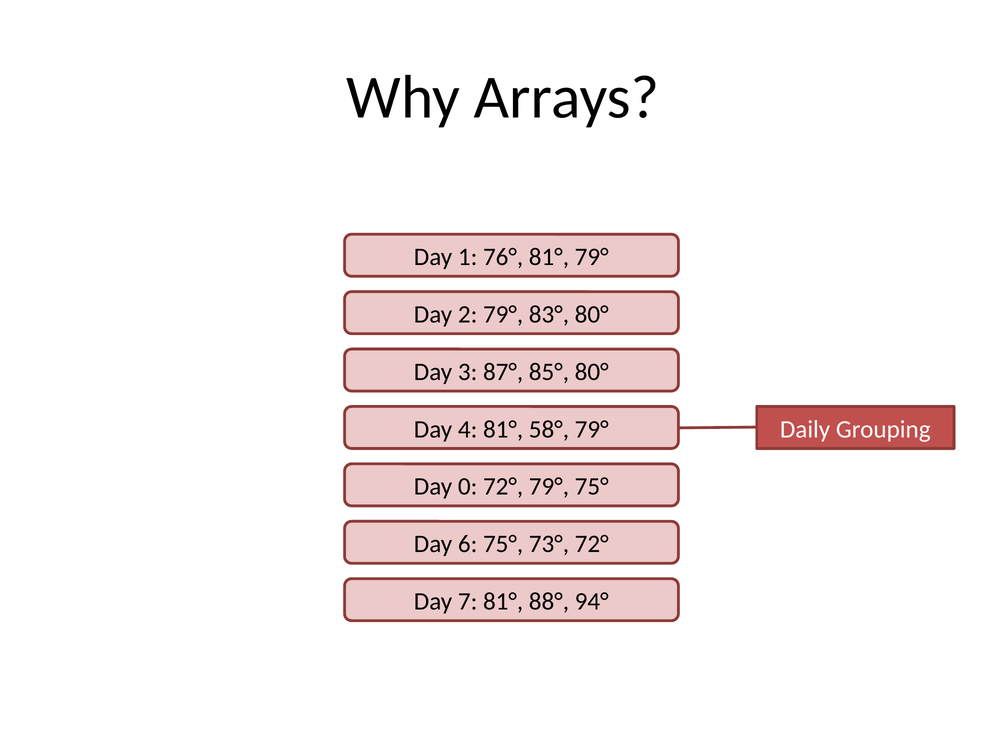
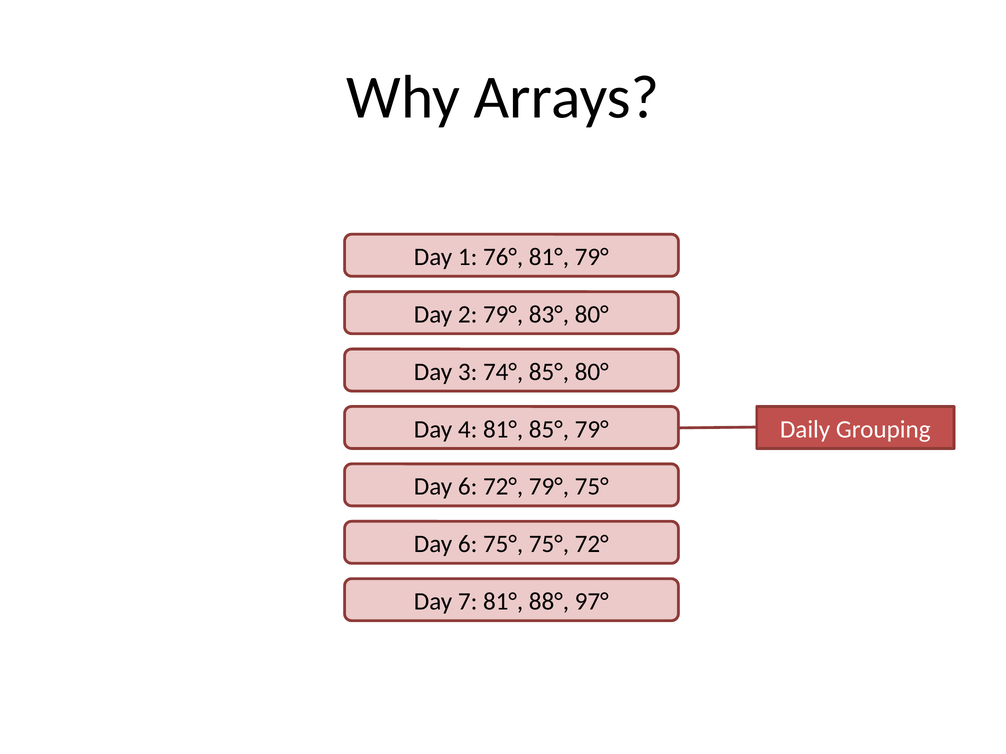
87°: 87° -> 74°
81° 58°: 58° -> 85°
0 at (468, 487): 0 -> 6
75° 73°: 73° -> 75°
94°: 94° -> 97°
